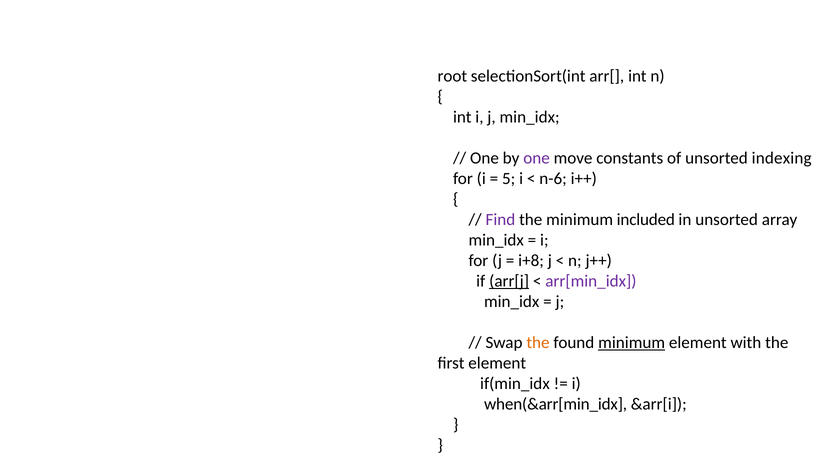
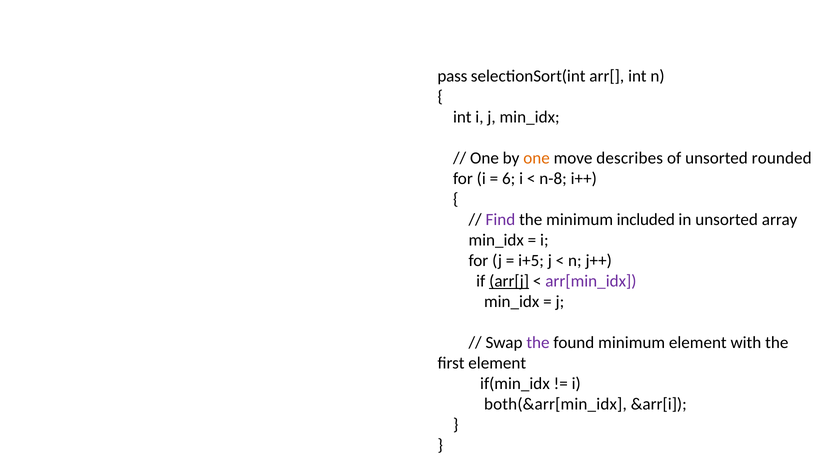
root: root -> pass
one at (537, 158) colour: purple -> orange
constants: constants -> describes
indexing: indexing -> rounded
5: 5 -> 6
n-6: n-6 -> n-8
i+8: i+8 -> i+5
the at (538, 343) colour: orange -> purple
minimum at (632, 343) underline: present -> none
when(&arr[min_idx: when(&arr[min_idx -> both(&arr[min_idx
